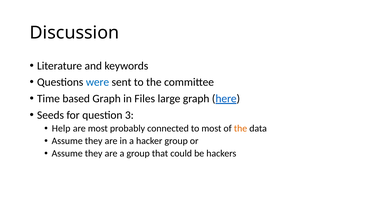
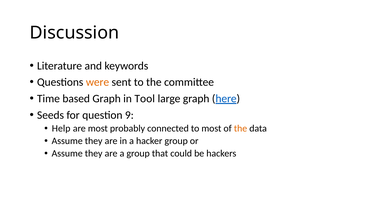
were colour: blue -> orange
Files: Files -> Tool
3: 3 -> 9
